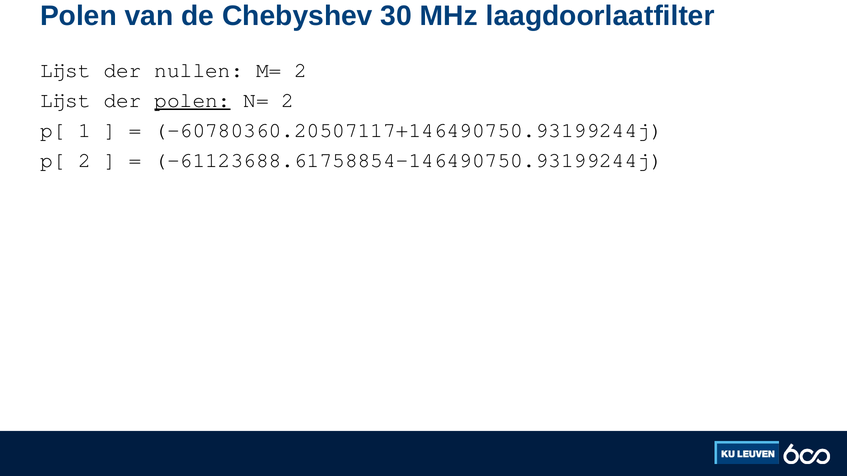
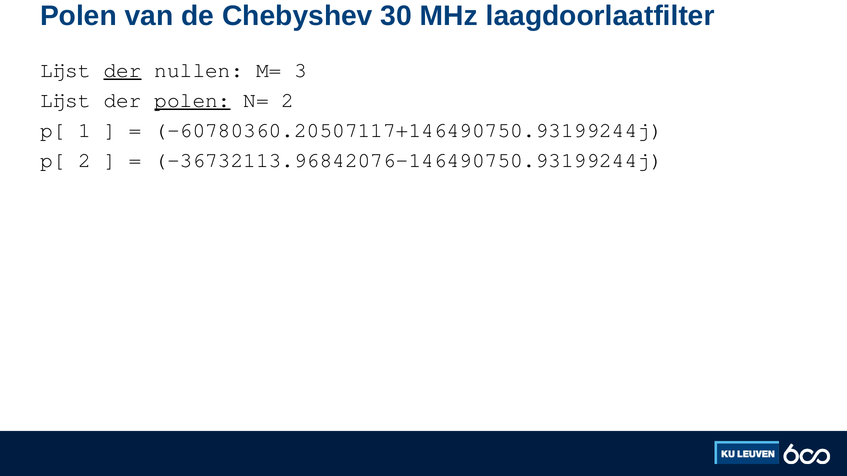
der at (123, 70) underline: none -> present
M= 2: 2 -> 3
-61123688.61758854-146490750.93199244j: -61123688.61758854-146490750.93199244j -> -36732113.96842076-146490750.93199244j
